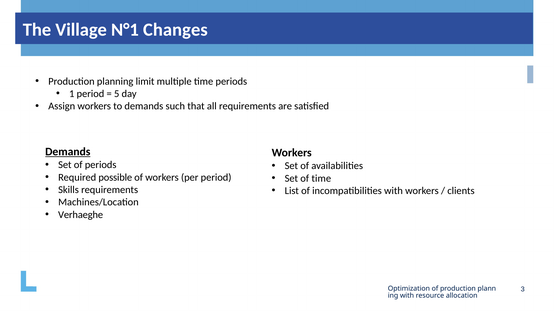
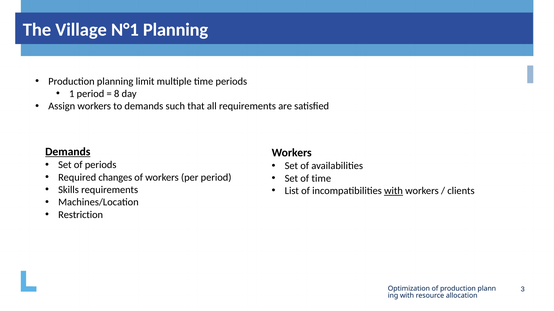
N°1 Changes: Changes -> Planning
5: 5 -> 8
possible: possible -> changes
with at (394, 191) underline: none -> present
Verhaeghe: Verhaeghe -> Restriction
